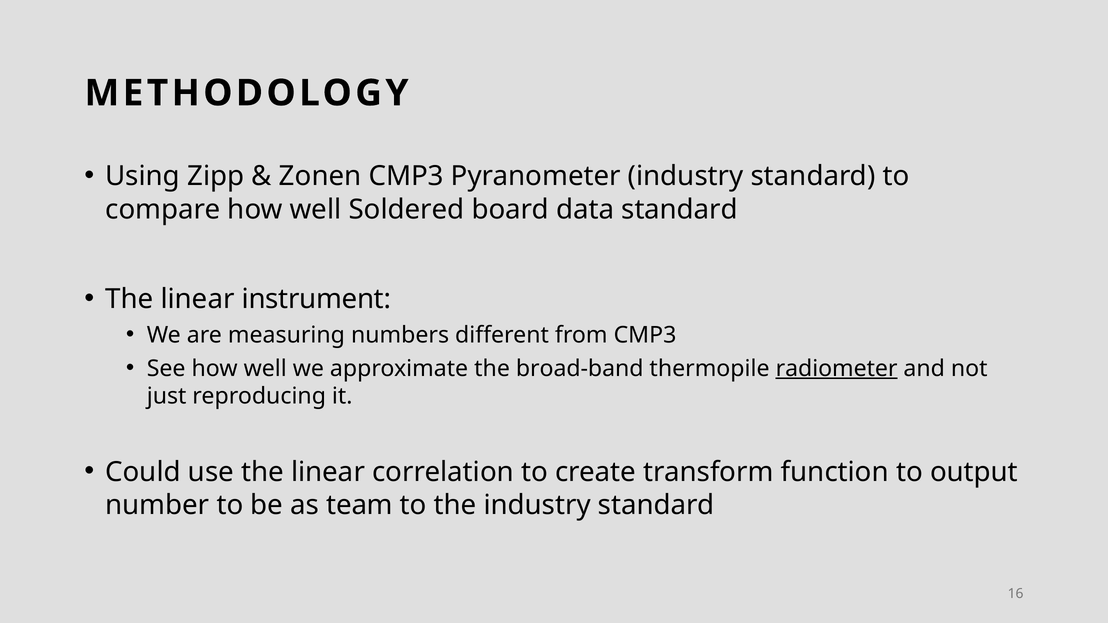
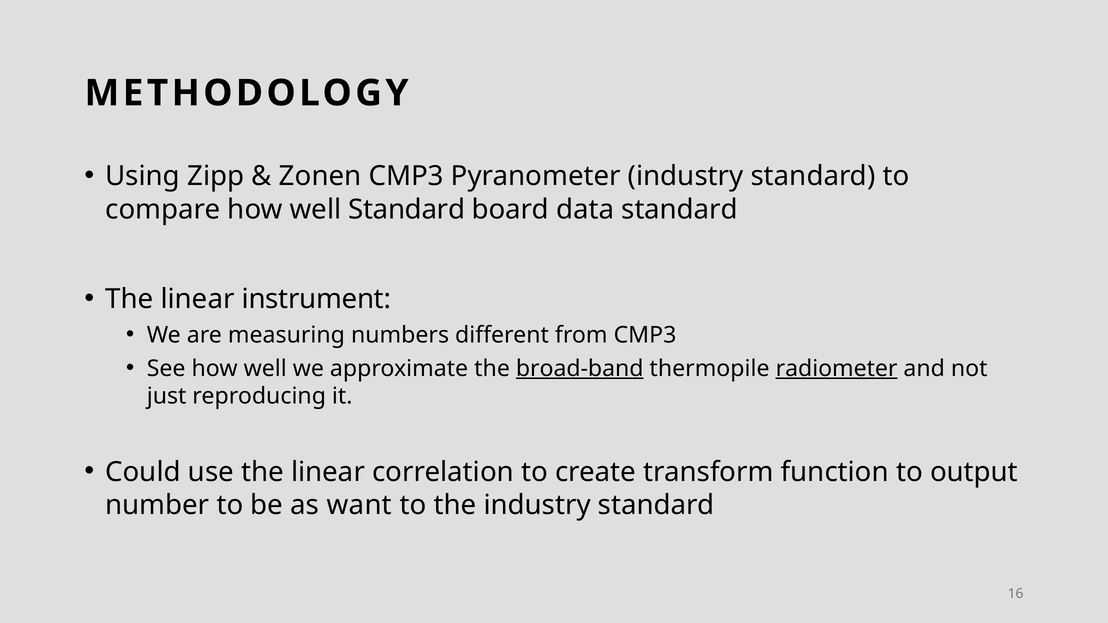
well Soldered: Soldered -> Standard
broad-band underline: none -> present
team: team -> want
